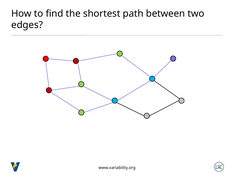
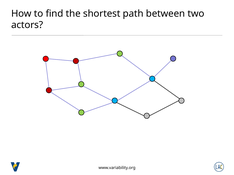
edges: edges -> actors
